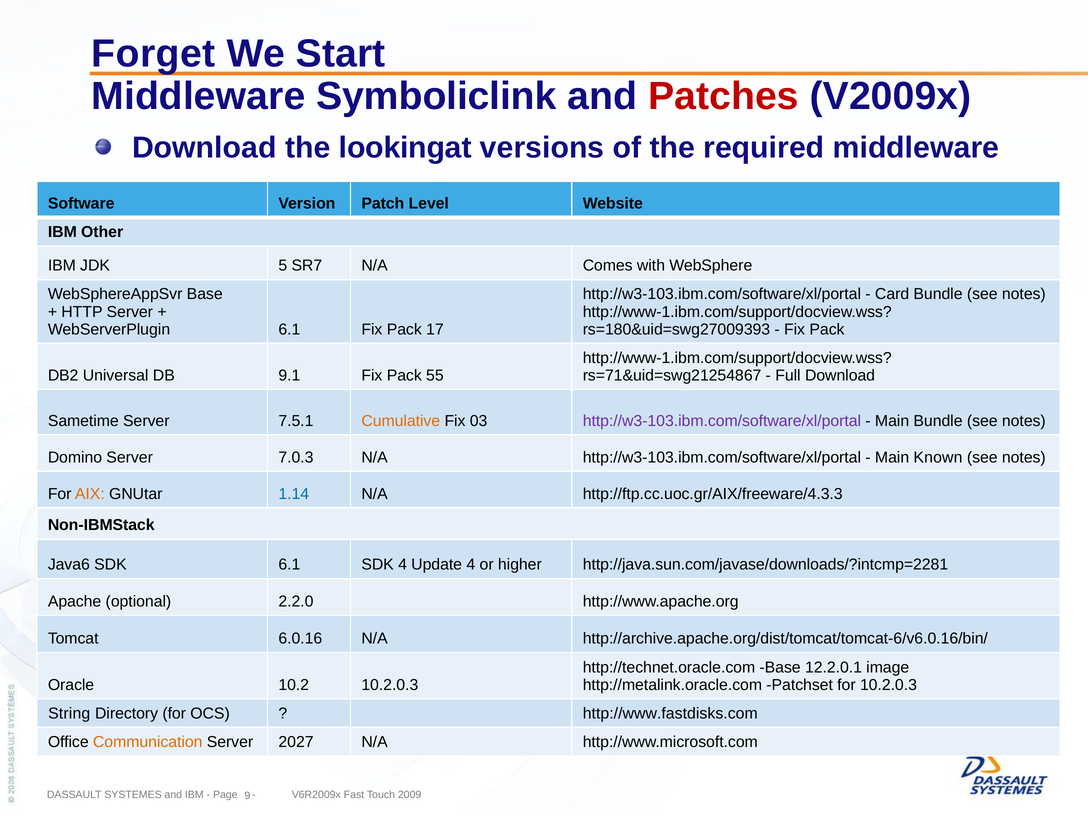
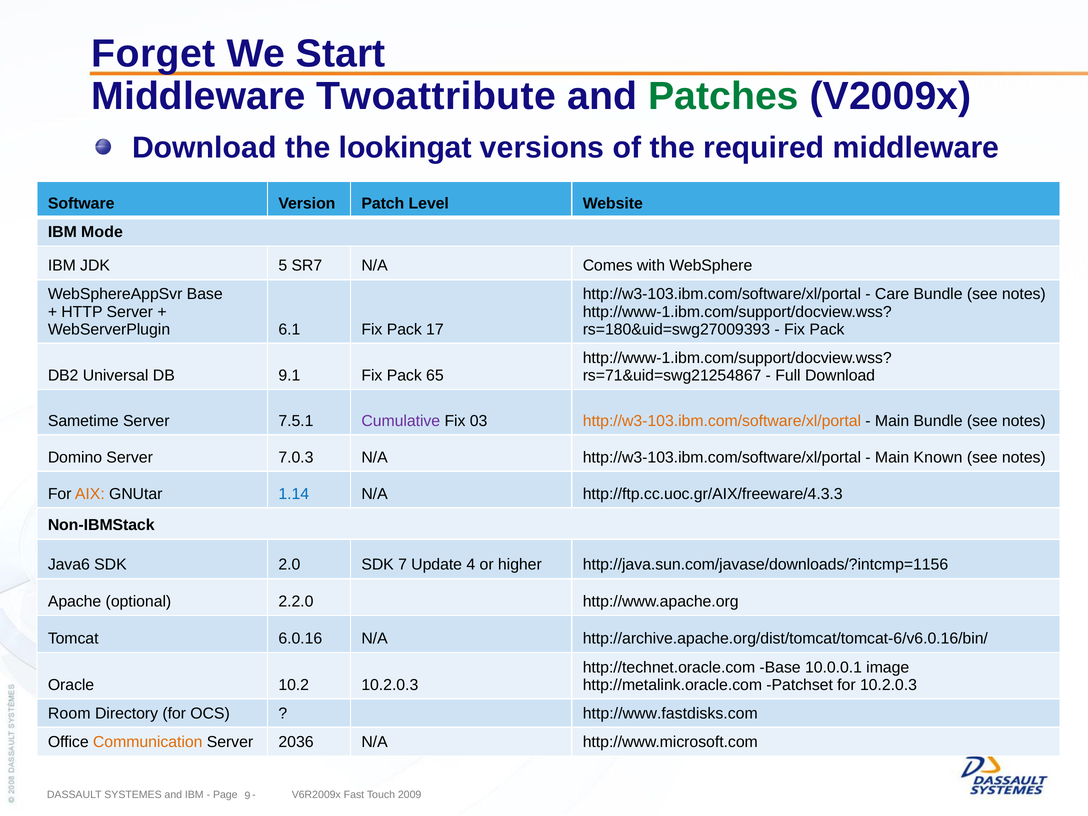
Symboliclink: Symboliclink -> Twoattribute
Patches colour: red -> green
Other: Other -> Mode
Card: Card -> Care
55: 55 -> 65
Cumulative colour: orange -> purple
http://w3-103.ibm.com/software/xl/portal at (722, 421) colour: purple -> orange
SDK 6.1: 6.1 -> 2.0
SDK 4: 4 -> 7
http://java.sun.com/javase/downloads/?intcmp=2281: http://java.sun.com/javase/downloads/?intcmp=2281 -> http://java.sun.com/javase/downloads/?intcmp=1156
12.2.0.1: 12.2.0.1 -> 10.0.0.1
String: String -> Room
2027: 2027 -> 2036
